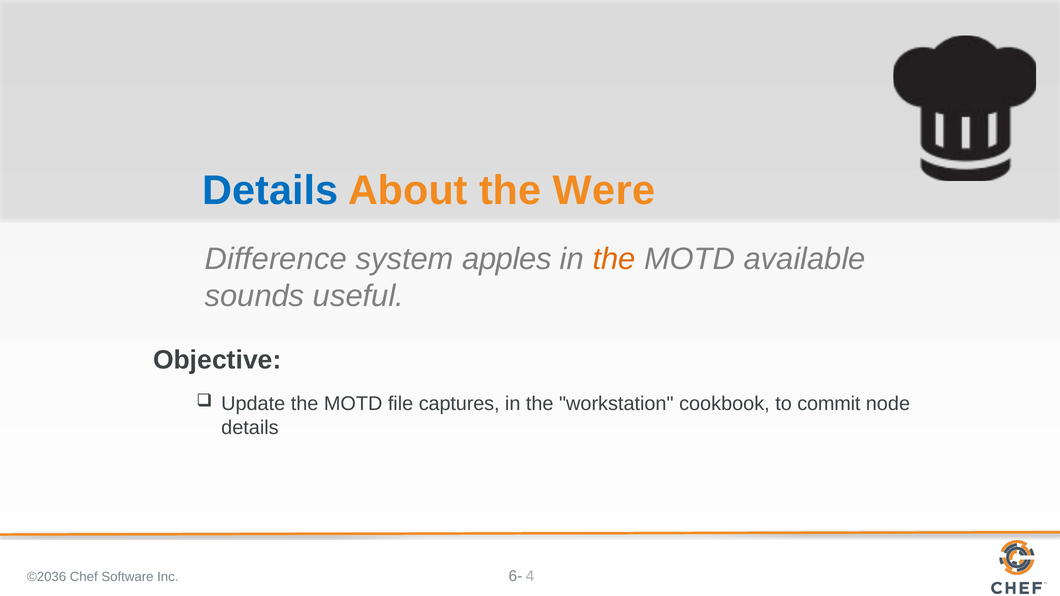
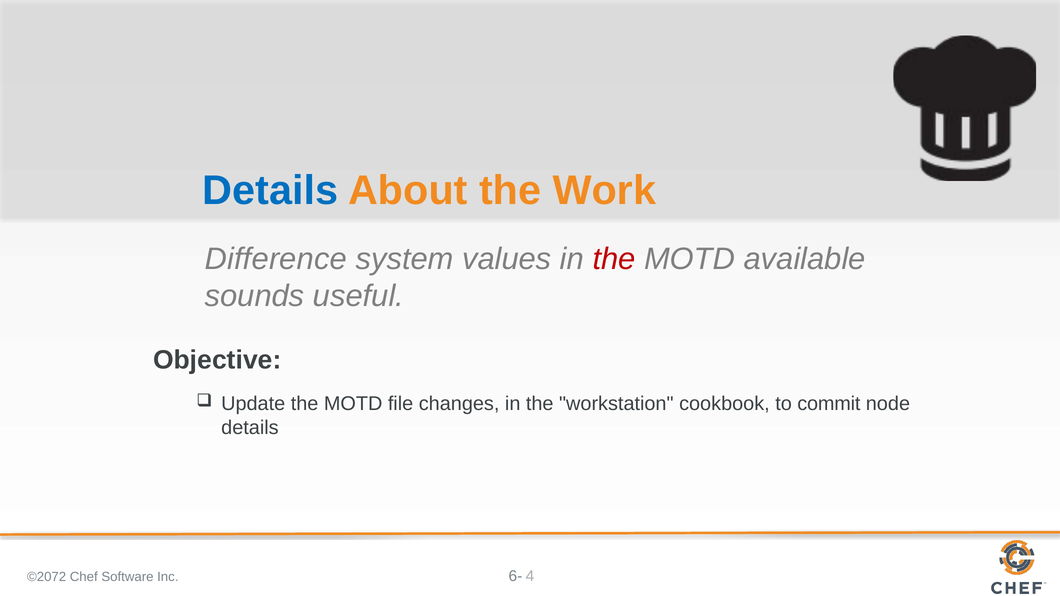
Were: Were -> Work
apples: apples -> values
the at (614, 259) colour: orange -> red
captures: captures -> changes
©2036: ©2036 -> ©2072
